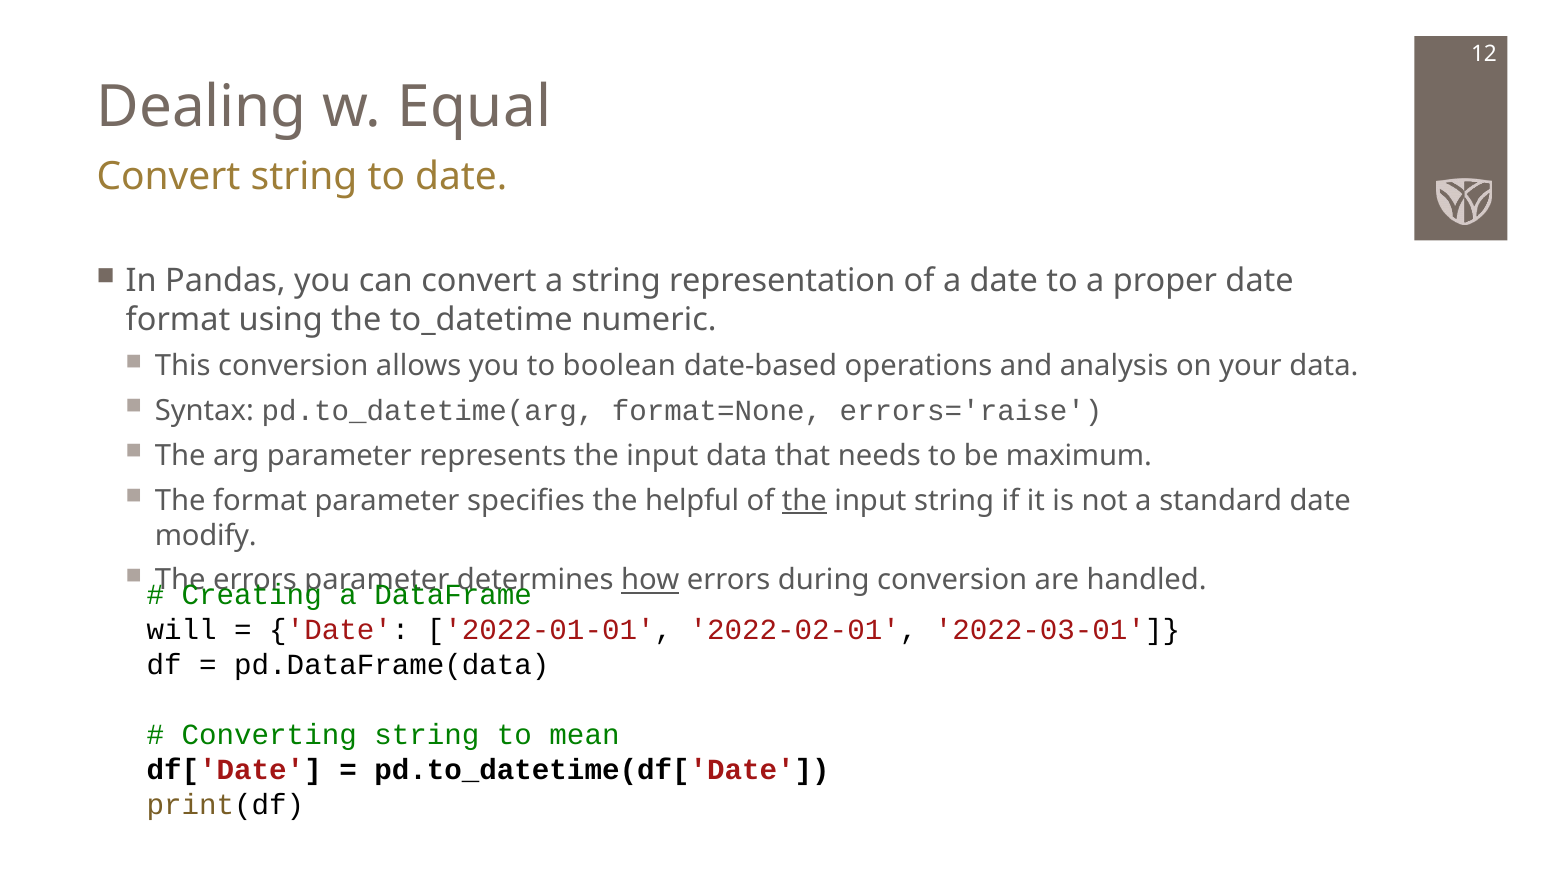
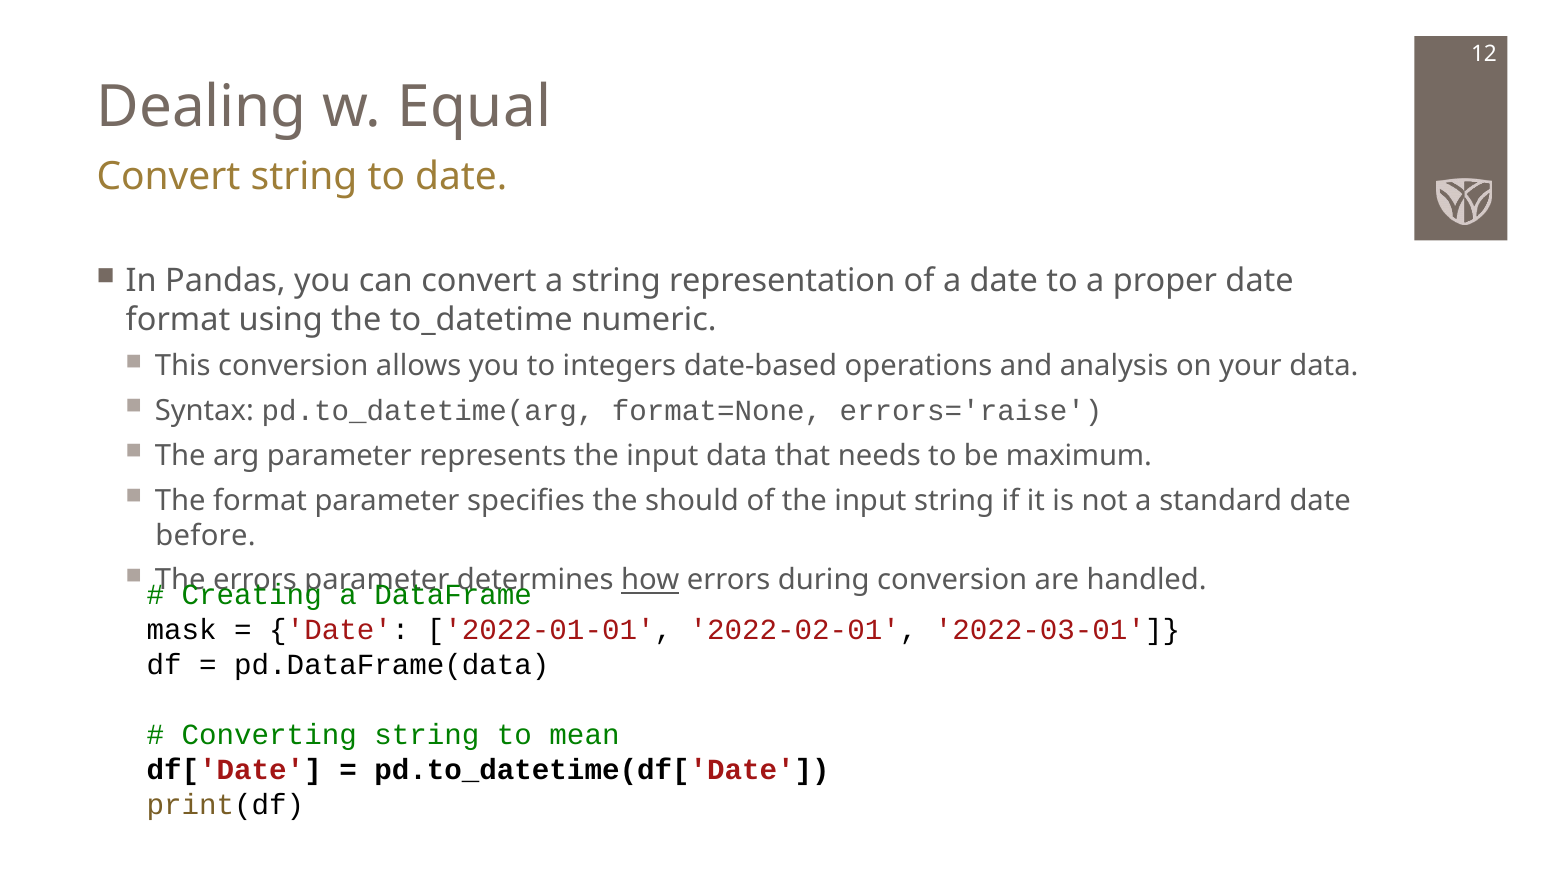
boolean: boolean -> integers
helpful: helpful -> should
the at (804, 500) underline: present -> none
modify: modify -> before
will: will -> mask
